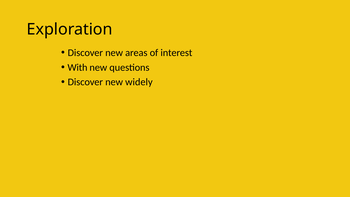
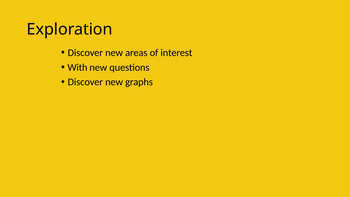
widely: widely -> graphs
